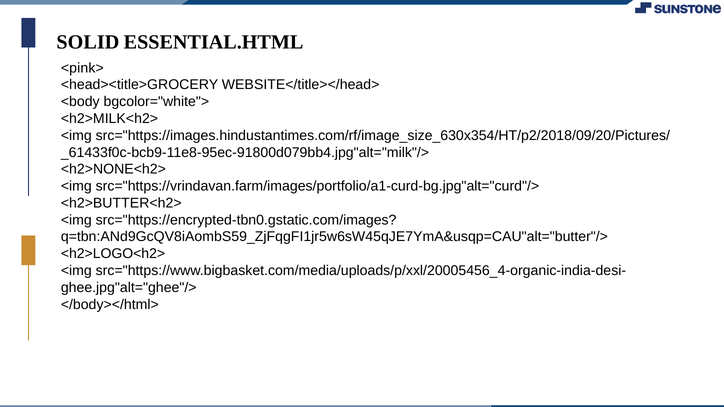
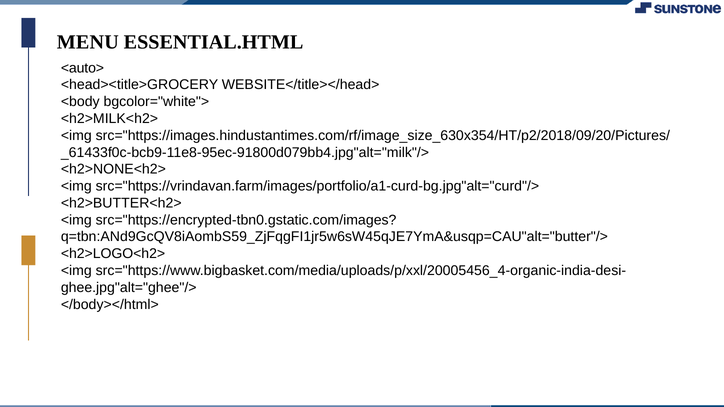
SOLID: SOLID -> MENU
<pink>: <pink> -> <auto>
